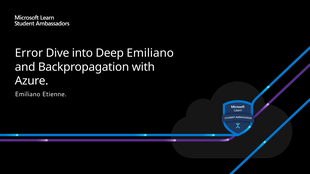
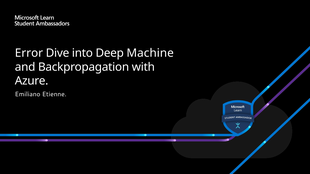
Deep Emiliano: Emiliano -> Machine
